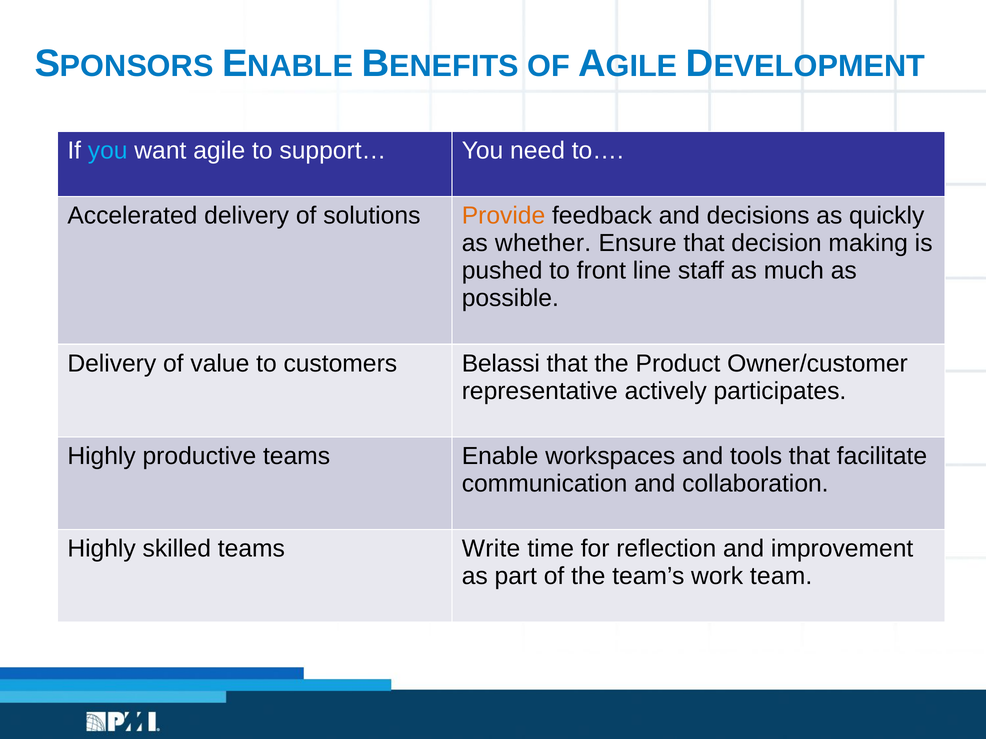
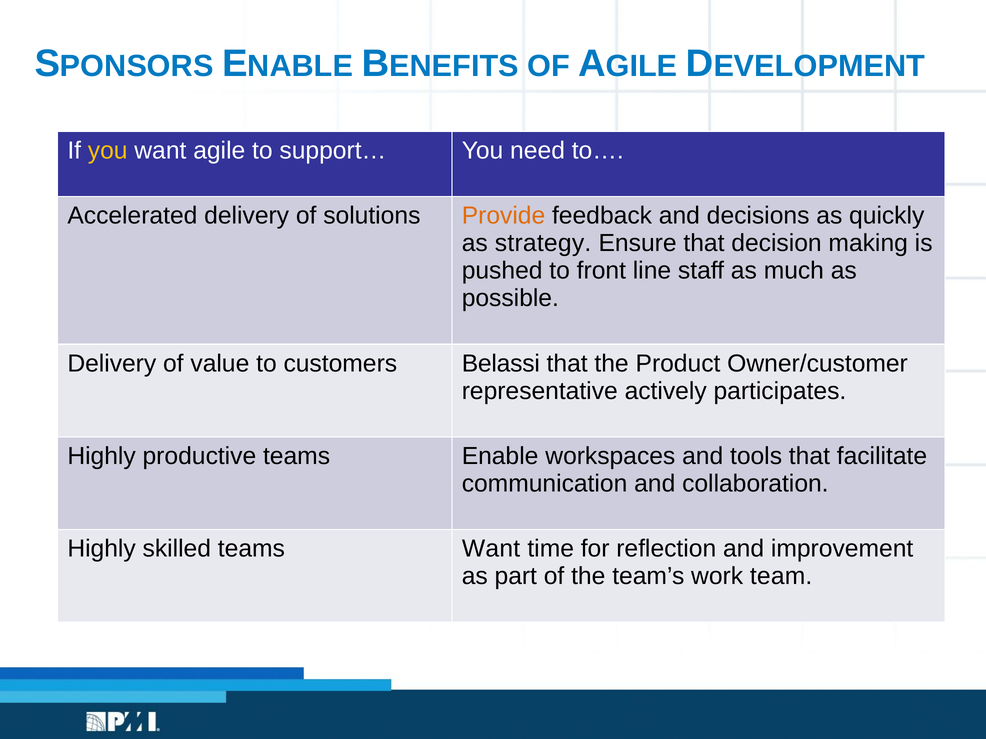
you at (108, 151) colour: light blue -> yellow
whether: whether -> strategy
teams Write: Write -> Want
